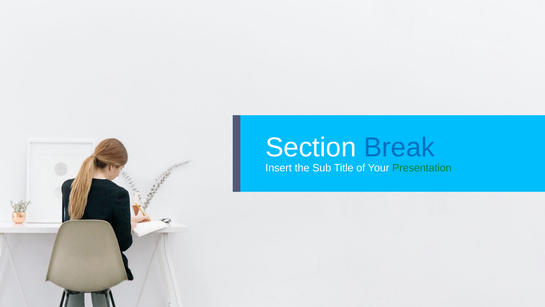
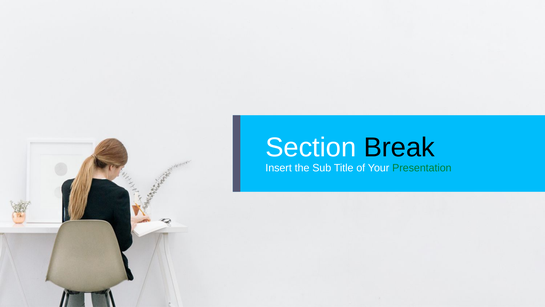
Break colour: blue -> black
